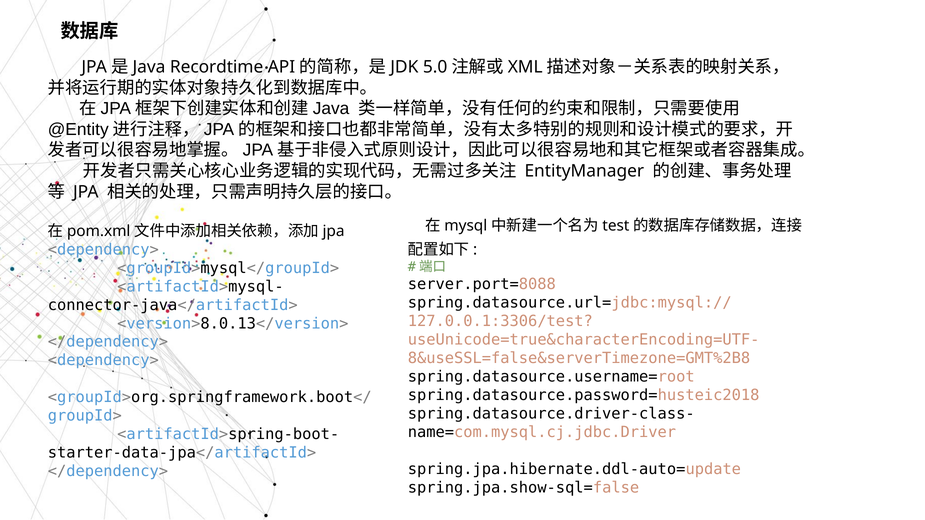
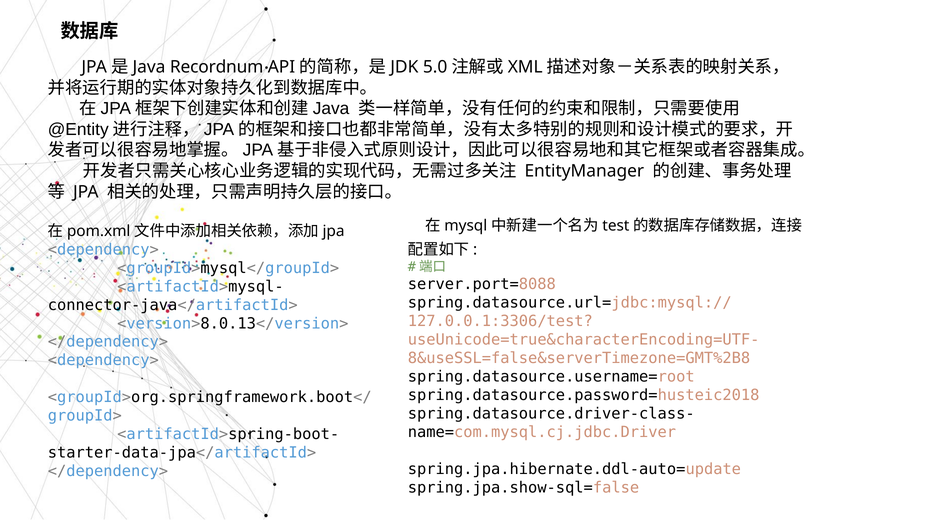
Recordtime: Recordtime -> Recordnum
